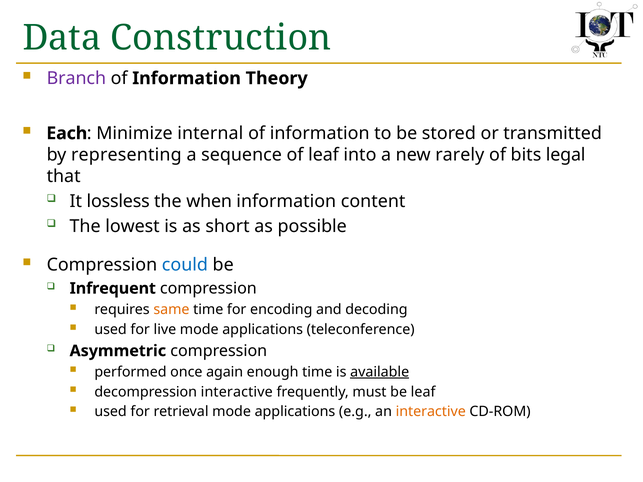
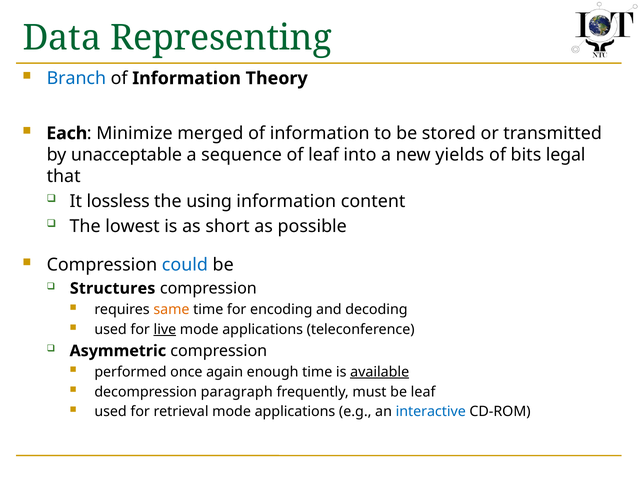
Construction: Construction -> Representing
Branch colour: purple -> blue
internal: internal -> merged
representing: representing -> unacceptable
rarely: rarely -> yields
when: when -> using
Infrequent: Infrequent -> Structures
live underline: none -> present
decompression interactive: interactive -> paragraph
interactive at (431, 412) colour: orange -> blue
